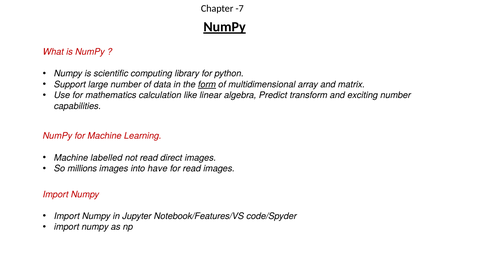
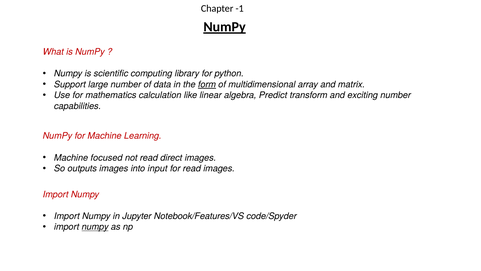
-7: -7 -> -1
labelled: labelled -> focused
millions: millions -> outputs
have: have -> input
numpy at (95, 227) underline: none -> present
